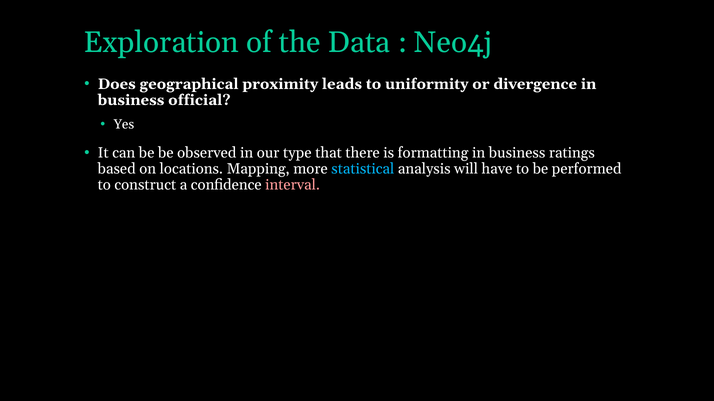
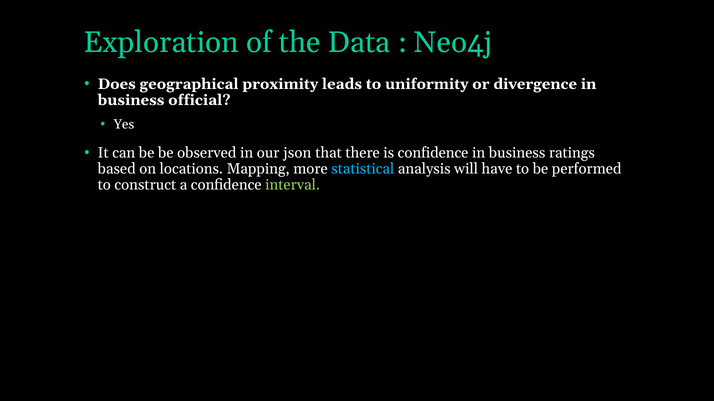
type: type -> json
is formatting: formatting -> confidence
interval colour: pink -> light green
